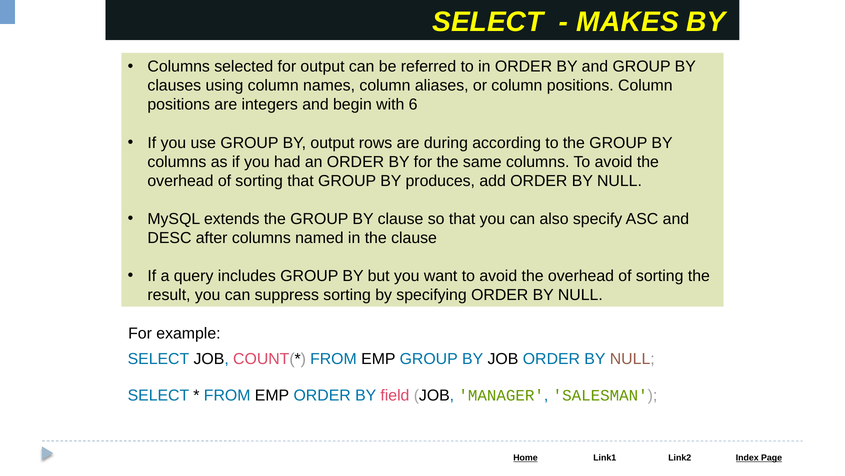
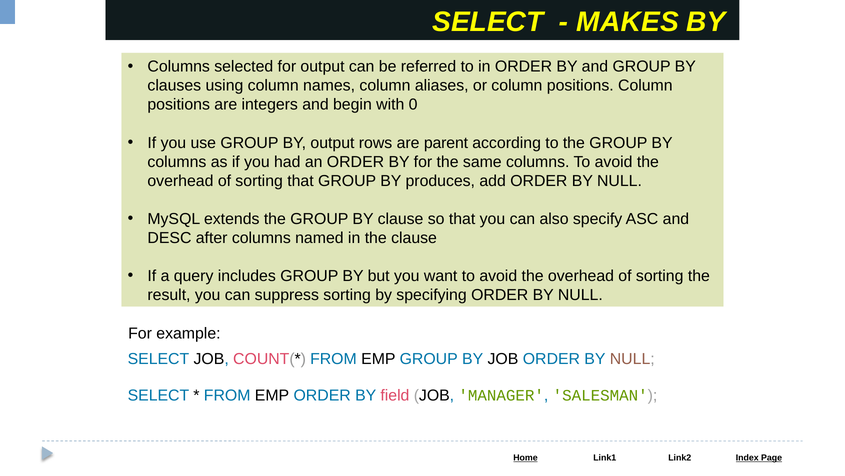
6: 6 -> 0
during: during -> parent
